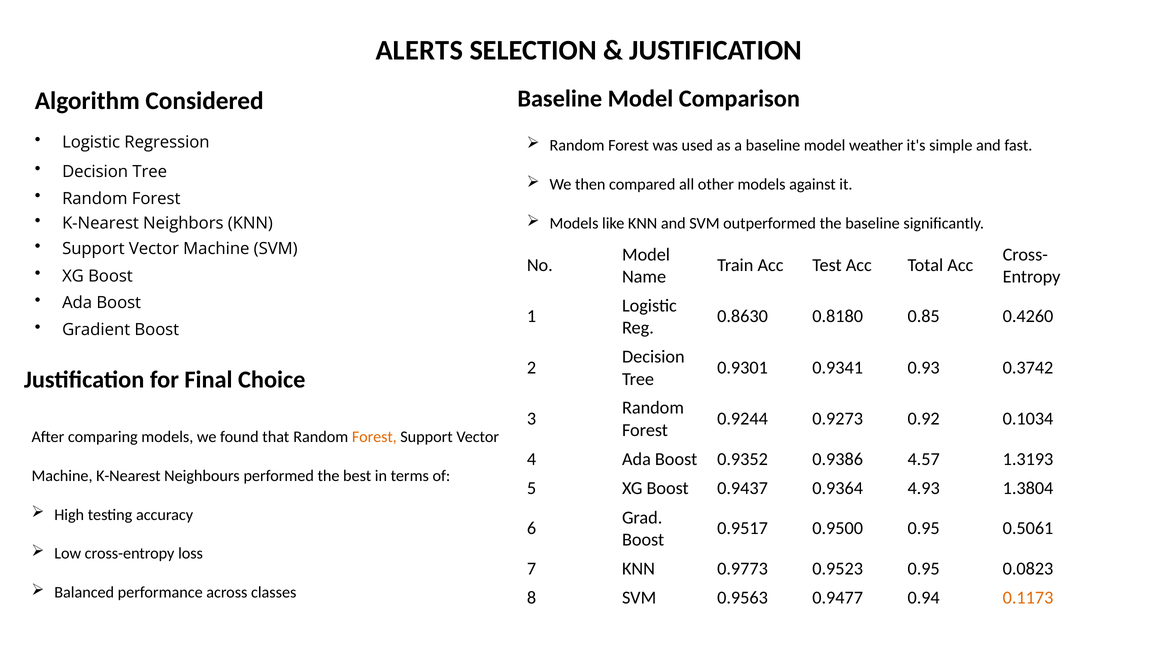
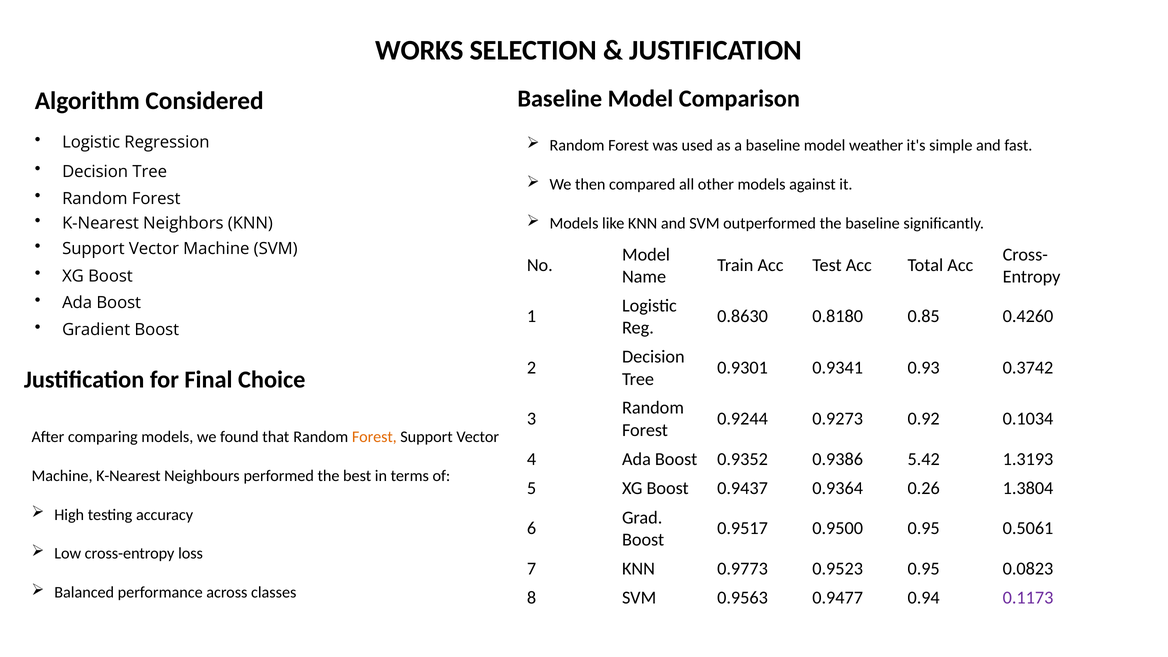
ALERTS: ALERTS -> WORKS
4.57: 4.57 -> 5.42
4.93: 4.93 -> 0.26
0.1173 colour: orange -> purple
